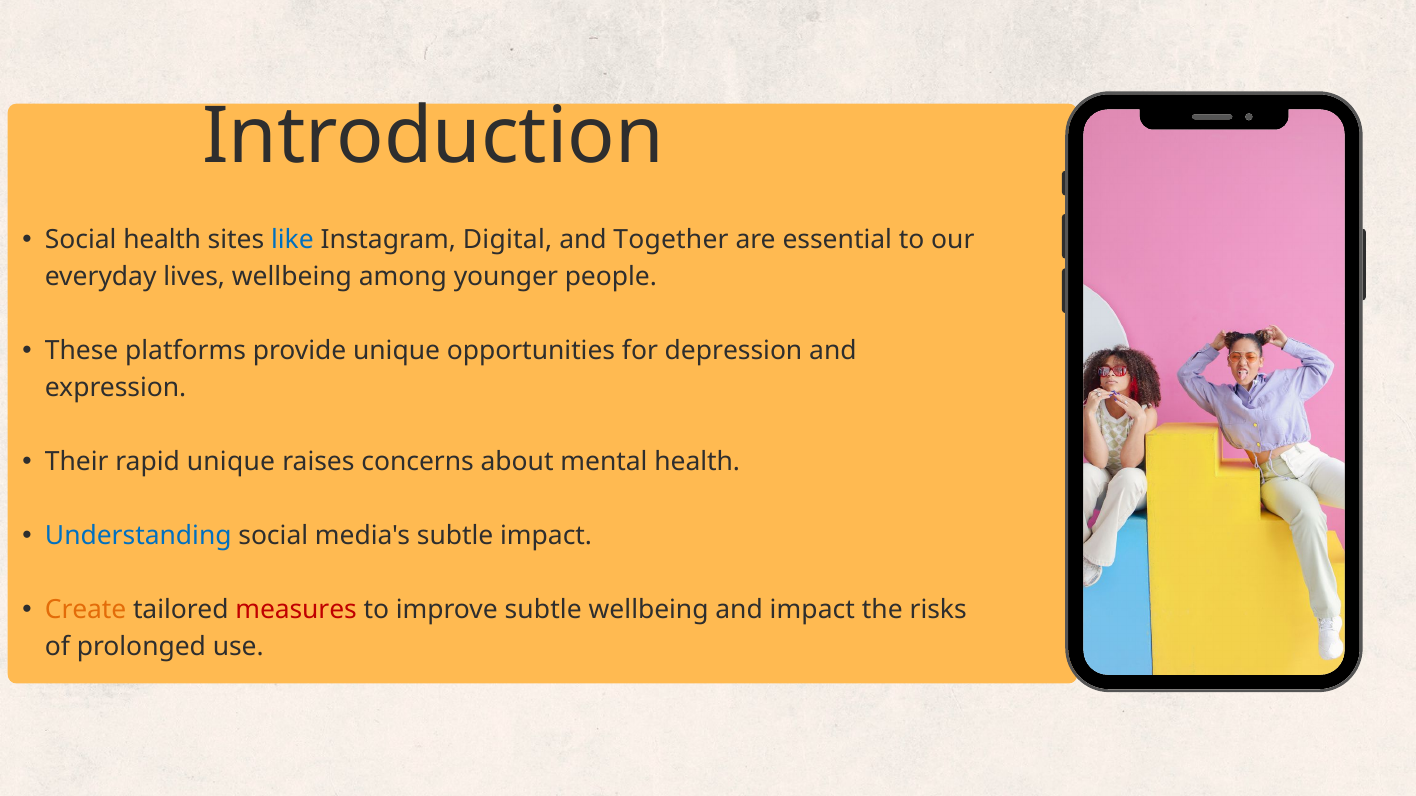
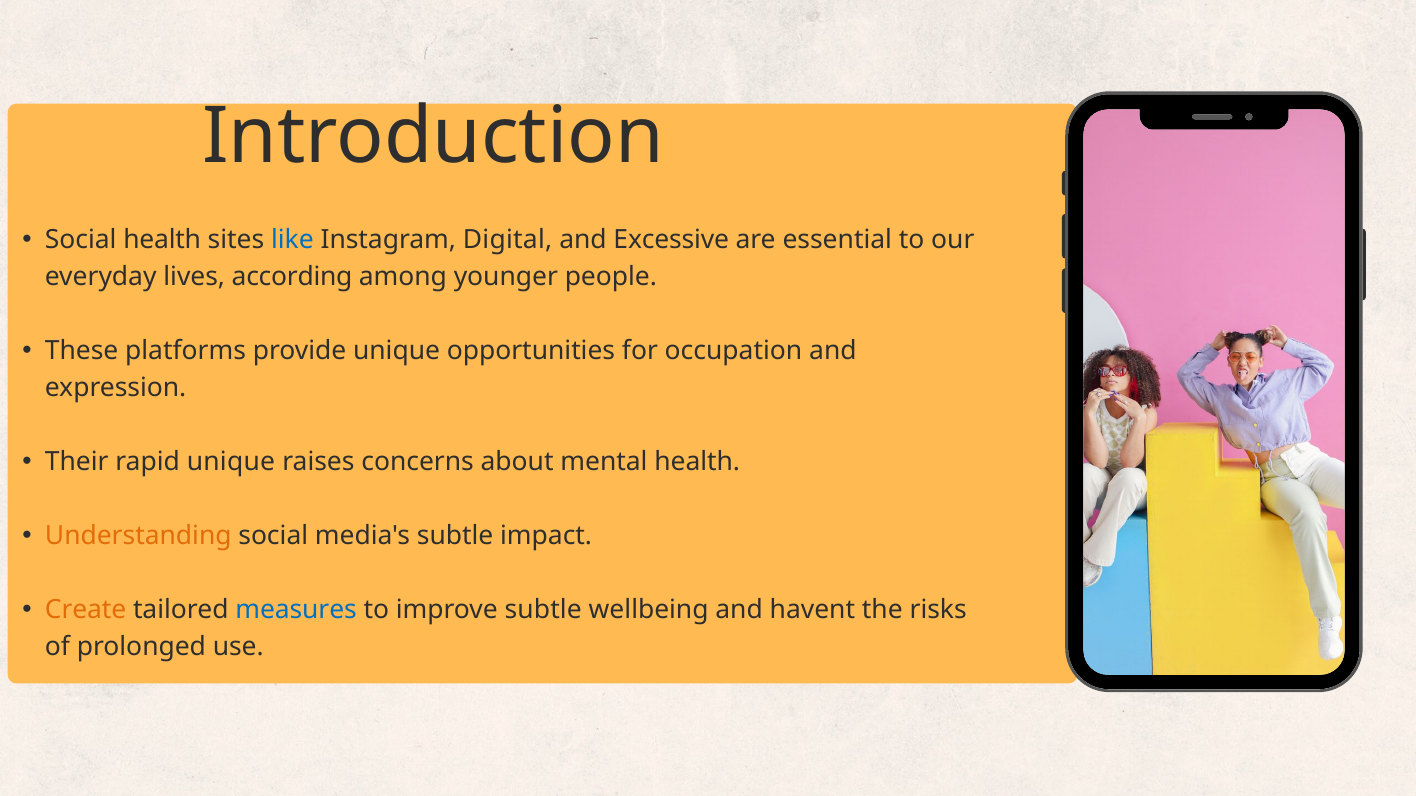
Together: Together -> Excessive
lives wellbeing: wellbeing -> according
depression: depression -> occupation
Understanding colour: blue -> orange
measures colour: red -> blue
and impact: impact -> havent
